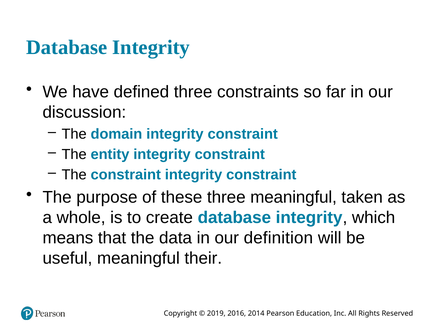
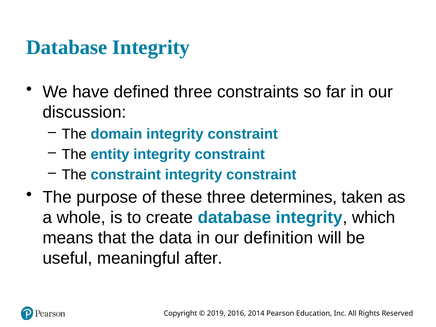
three meaningful: meaningful -> determines
their: their -> after
